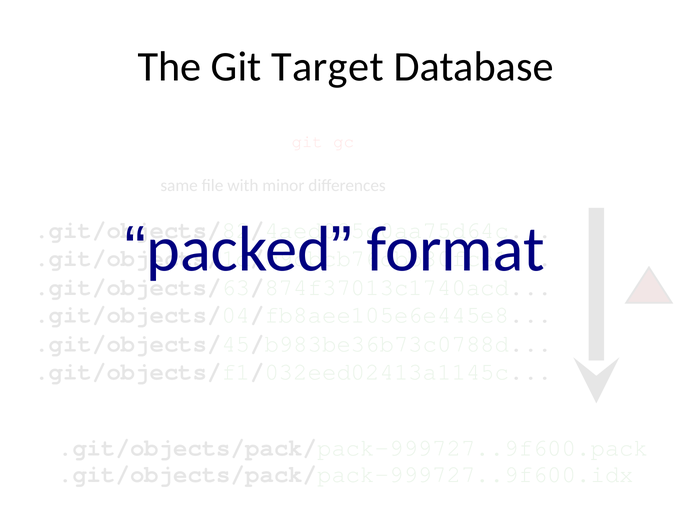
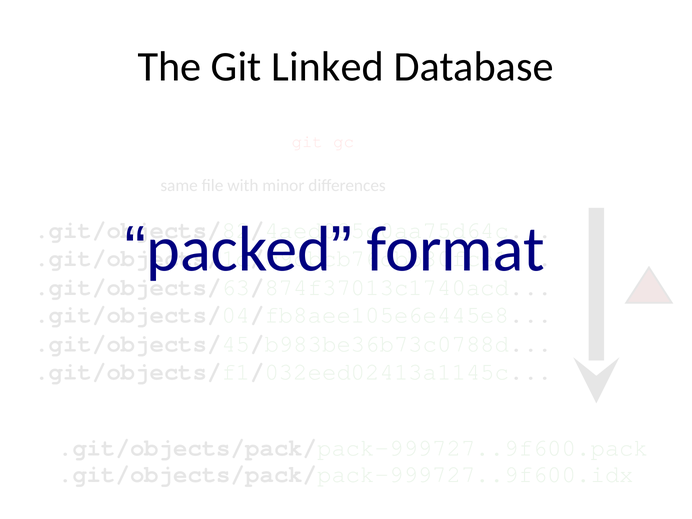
Target: Target -> Linked
